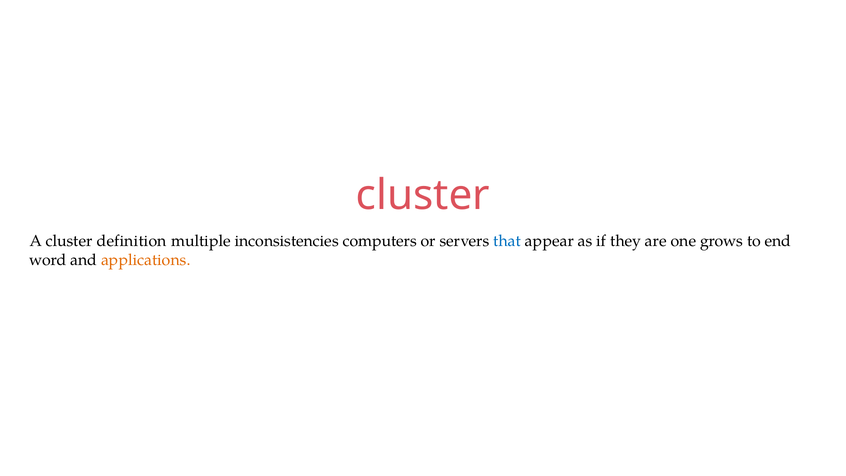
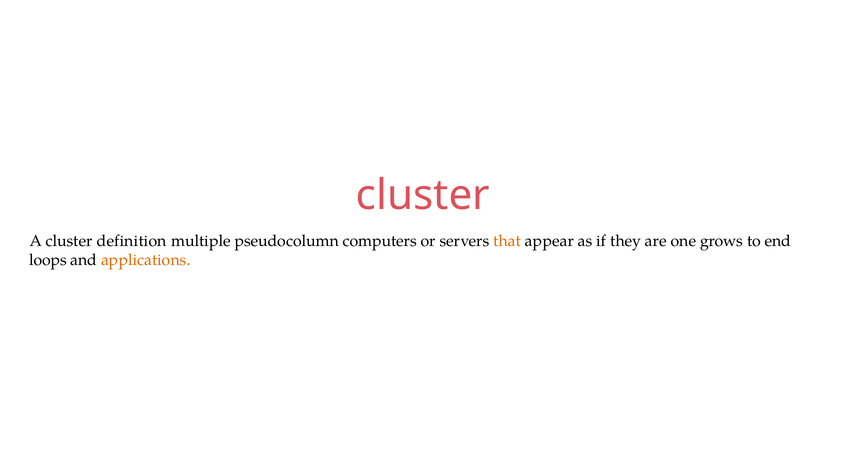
inconsistencies: inconsistencies -> pseudocolumn
that colour: blue -> orange
word: word -> loops
